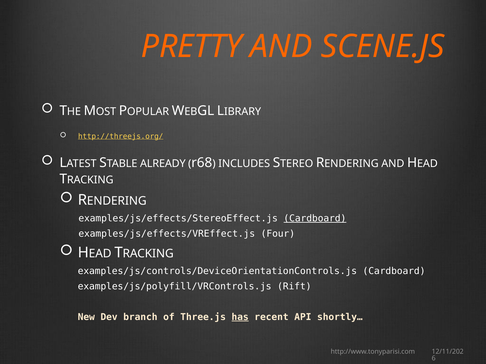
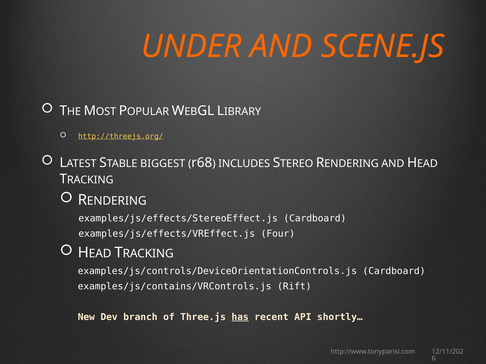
PRETTY: PRETTY -> UNDER
ALREADY: ALREADY -> BIGGEST
Cardboard at (315, 219) underline: present -> none
examples/js/polyfill/VRControls.js: examples/js/polyfill/VRControls.js -> examples/js/contains/VRControls.js
